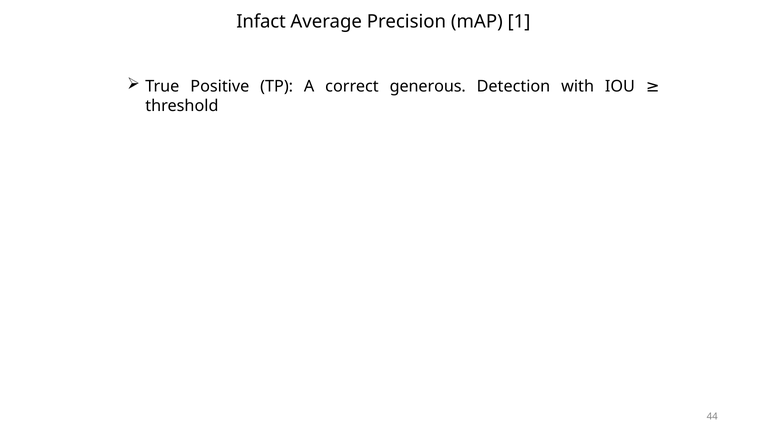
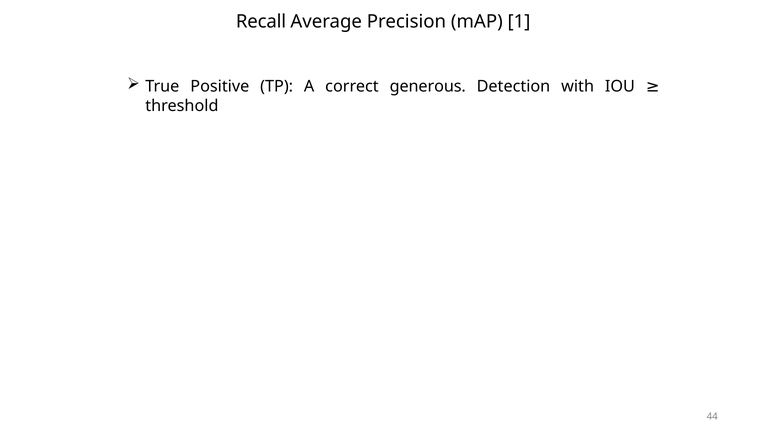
Infact: Infact -> Recall
